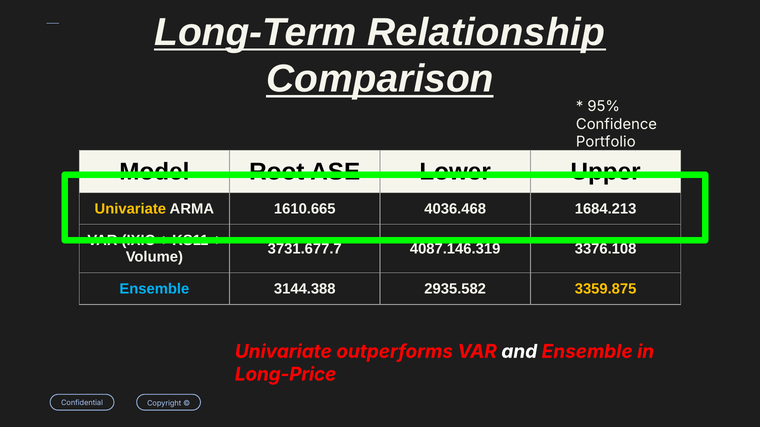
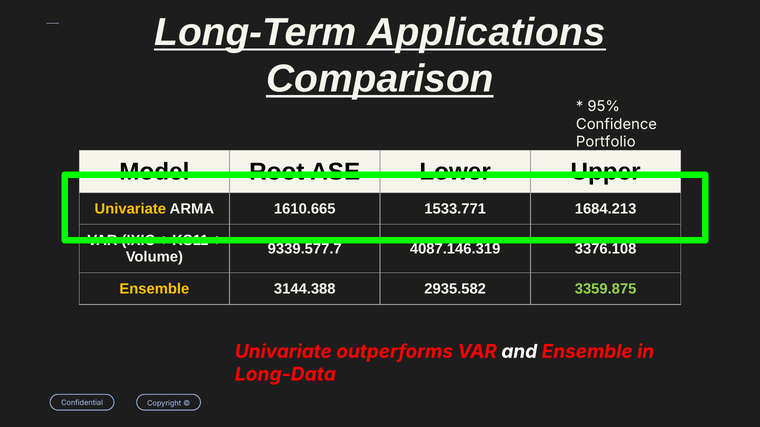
Relationship: Relationship -> Applications
4036.468: 4036.468 -> 1533.771
3731.677.7: 3731.677.7 -> 9339.577.7
Ensemble at (154, 289) colour: light blue -> yellow
3359.875 colour: yellow -> light green
Long-Price: Long-Price -> Long-Data
